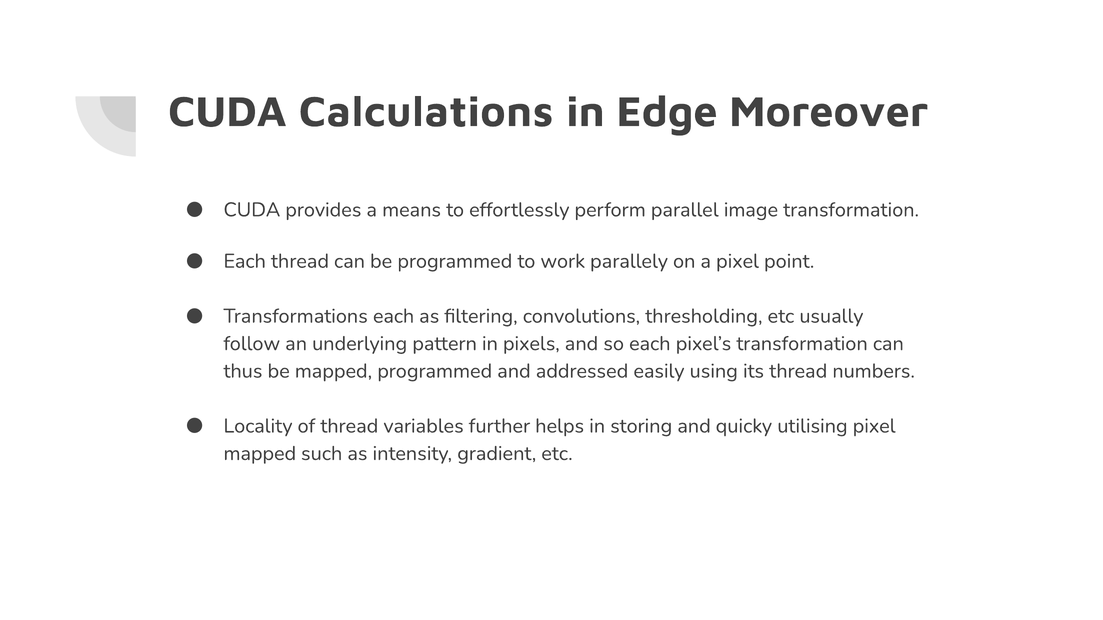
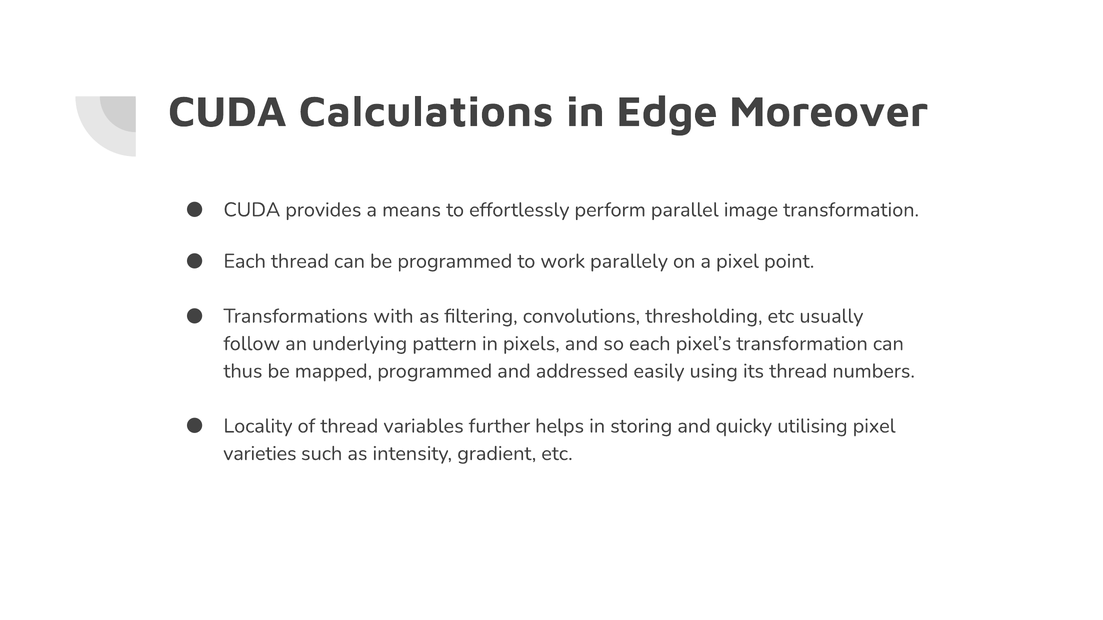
Transformations each: each -> with
mapped at (260, 454): mapped -> varieties
